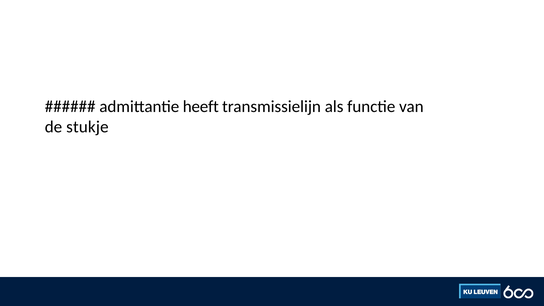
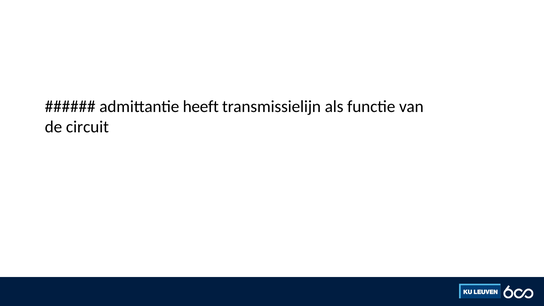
stukje: stukje -> circuit
